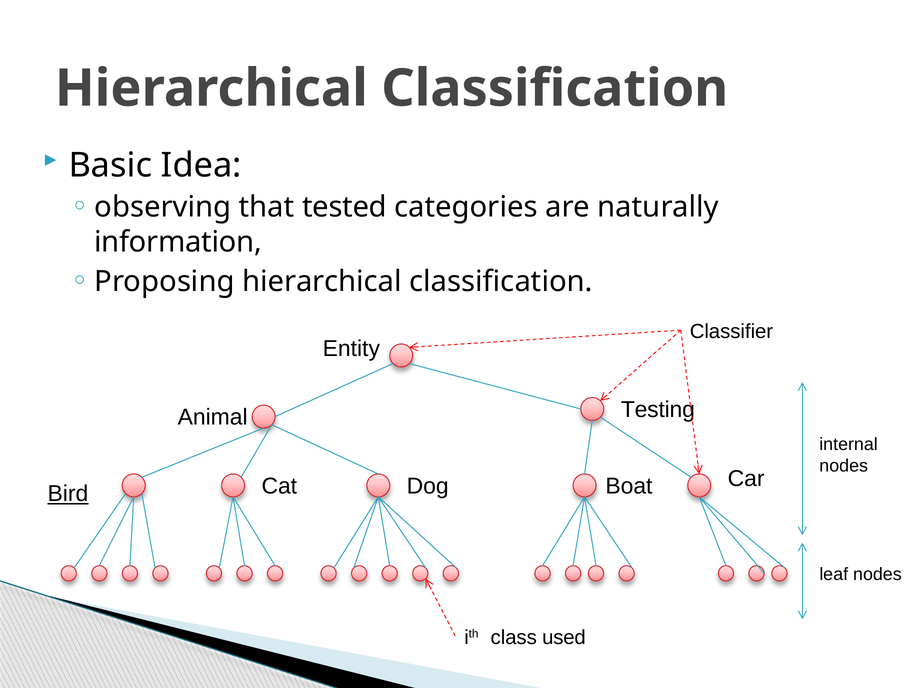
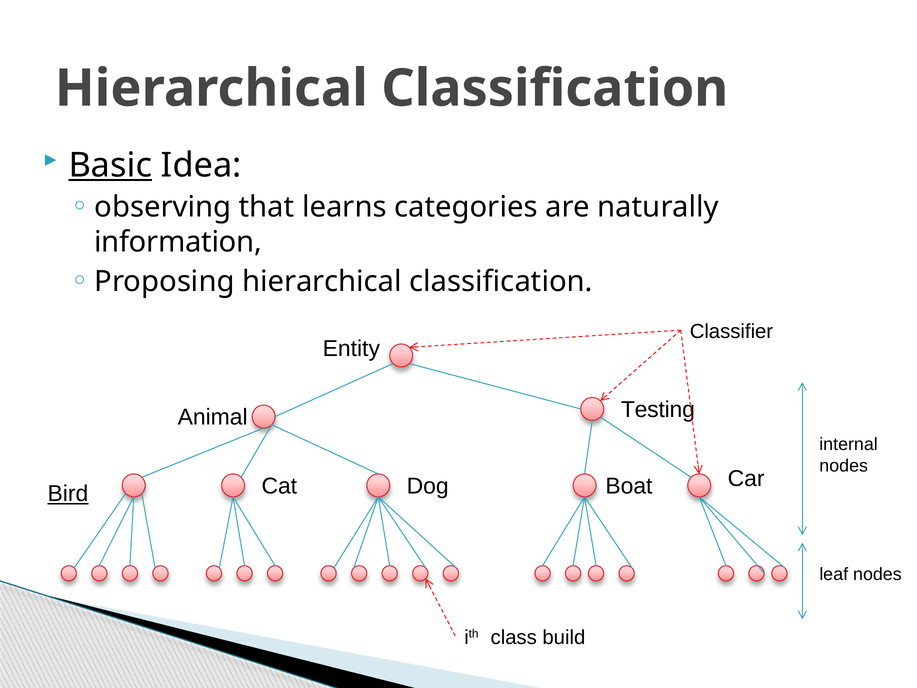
Basic underline: none -> present
tested: tested -> learns
used: used -> build
